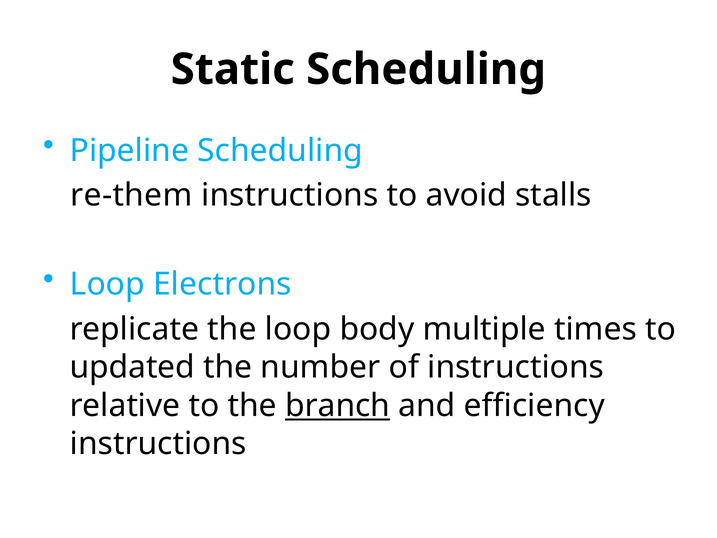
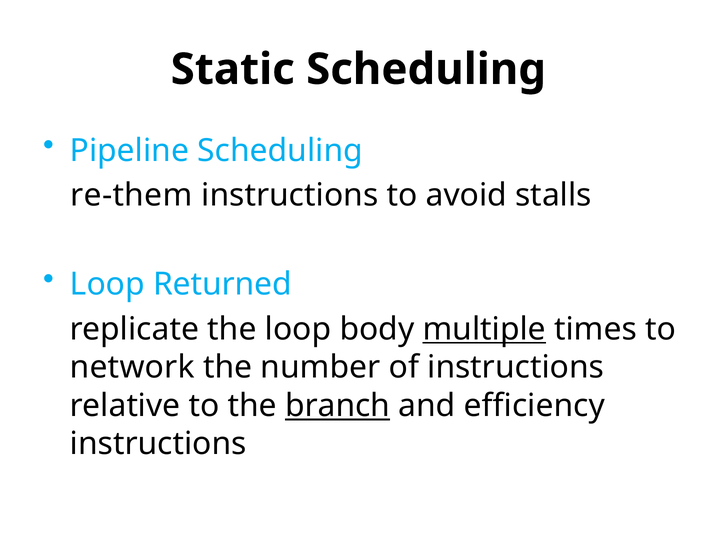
Electrons: Electrons -> Returned
multiple underline: none -> present
updated: updated -> network
